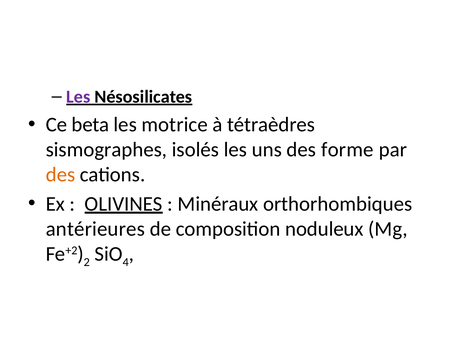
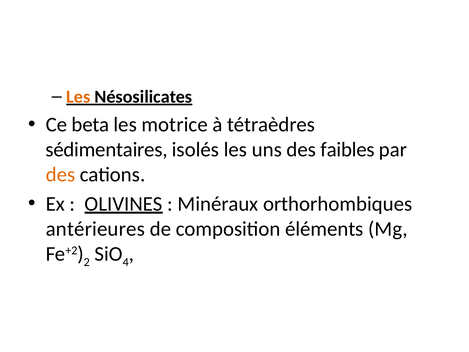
Les at (78, 97) colour: purple -> orange
sismographes: sismographes -> sédimentaires
forme: forme -> faibles
noduleux: noduleux -> éléments
